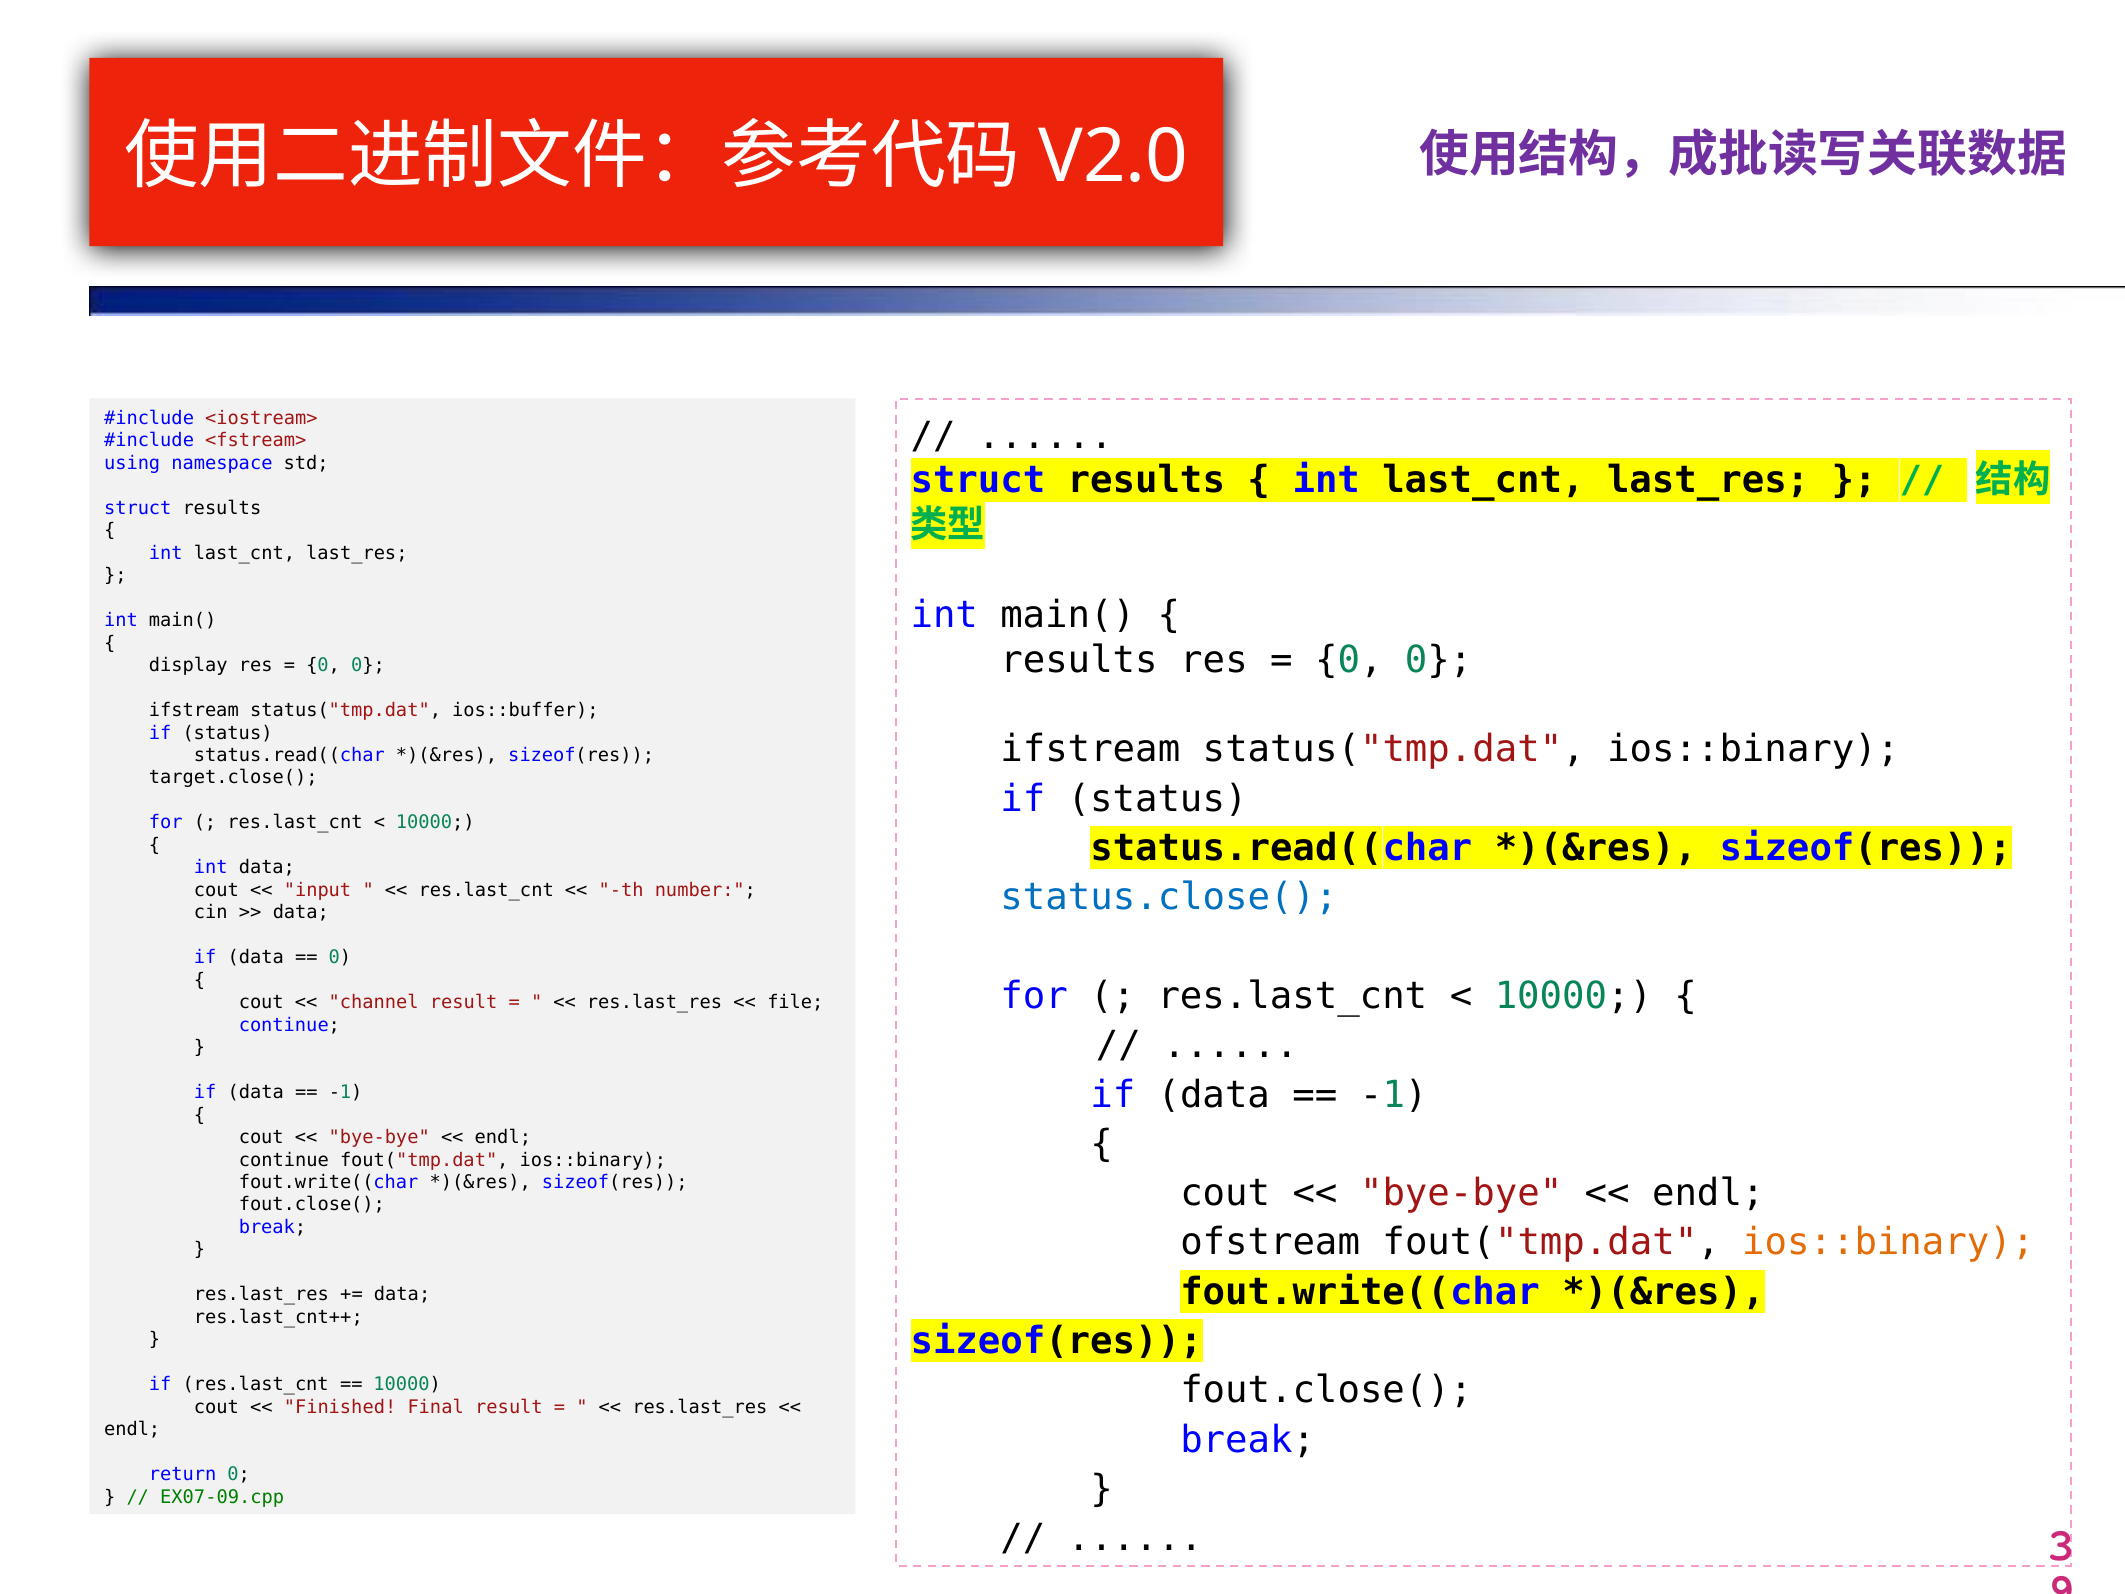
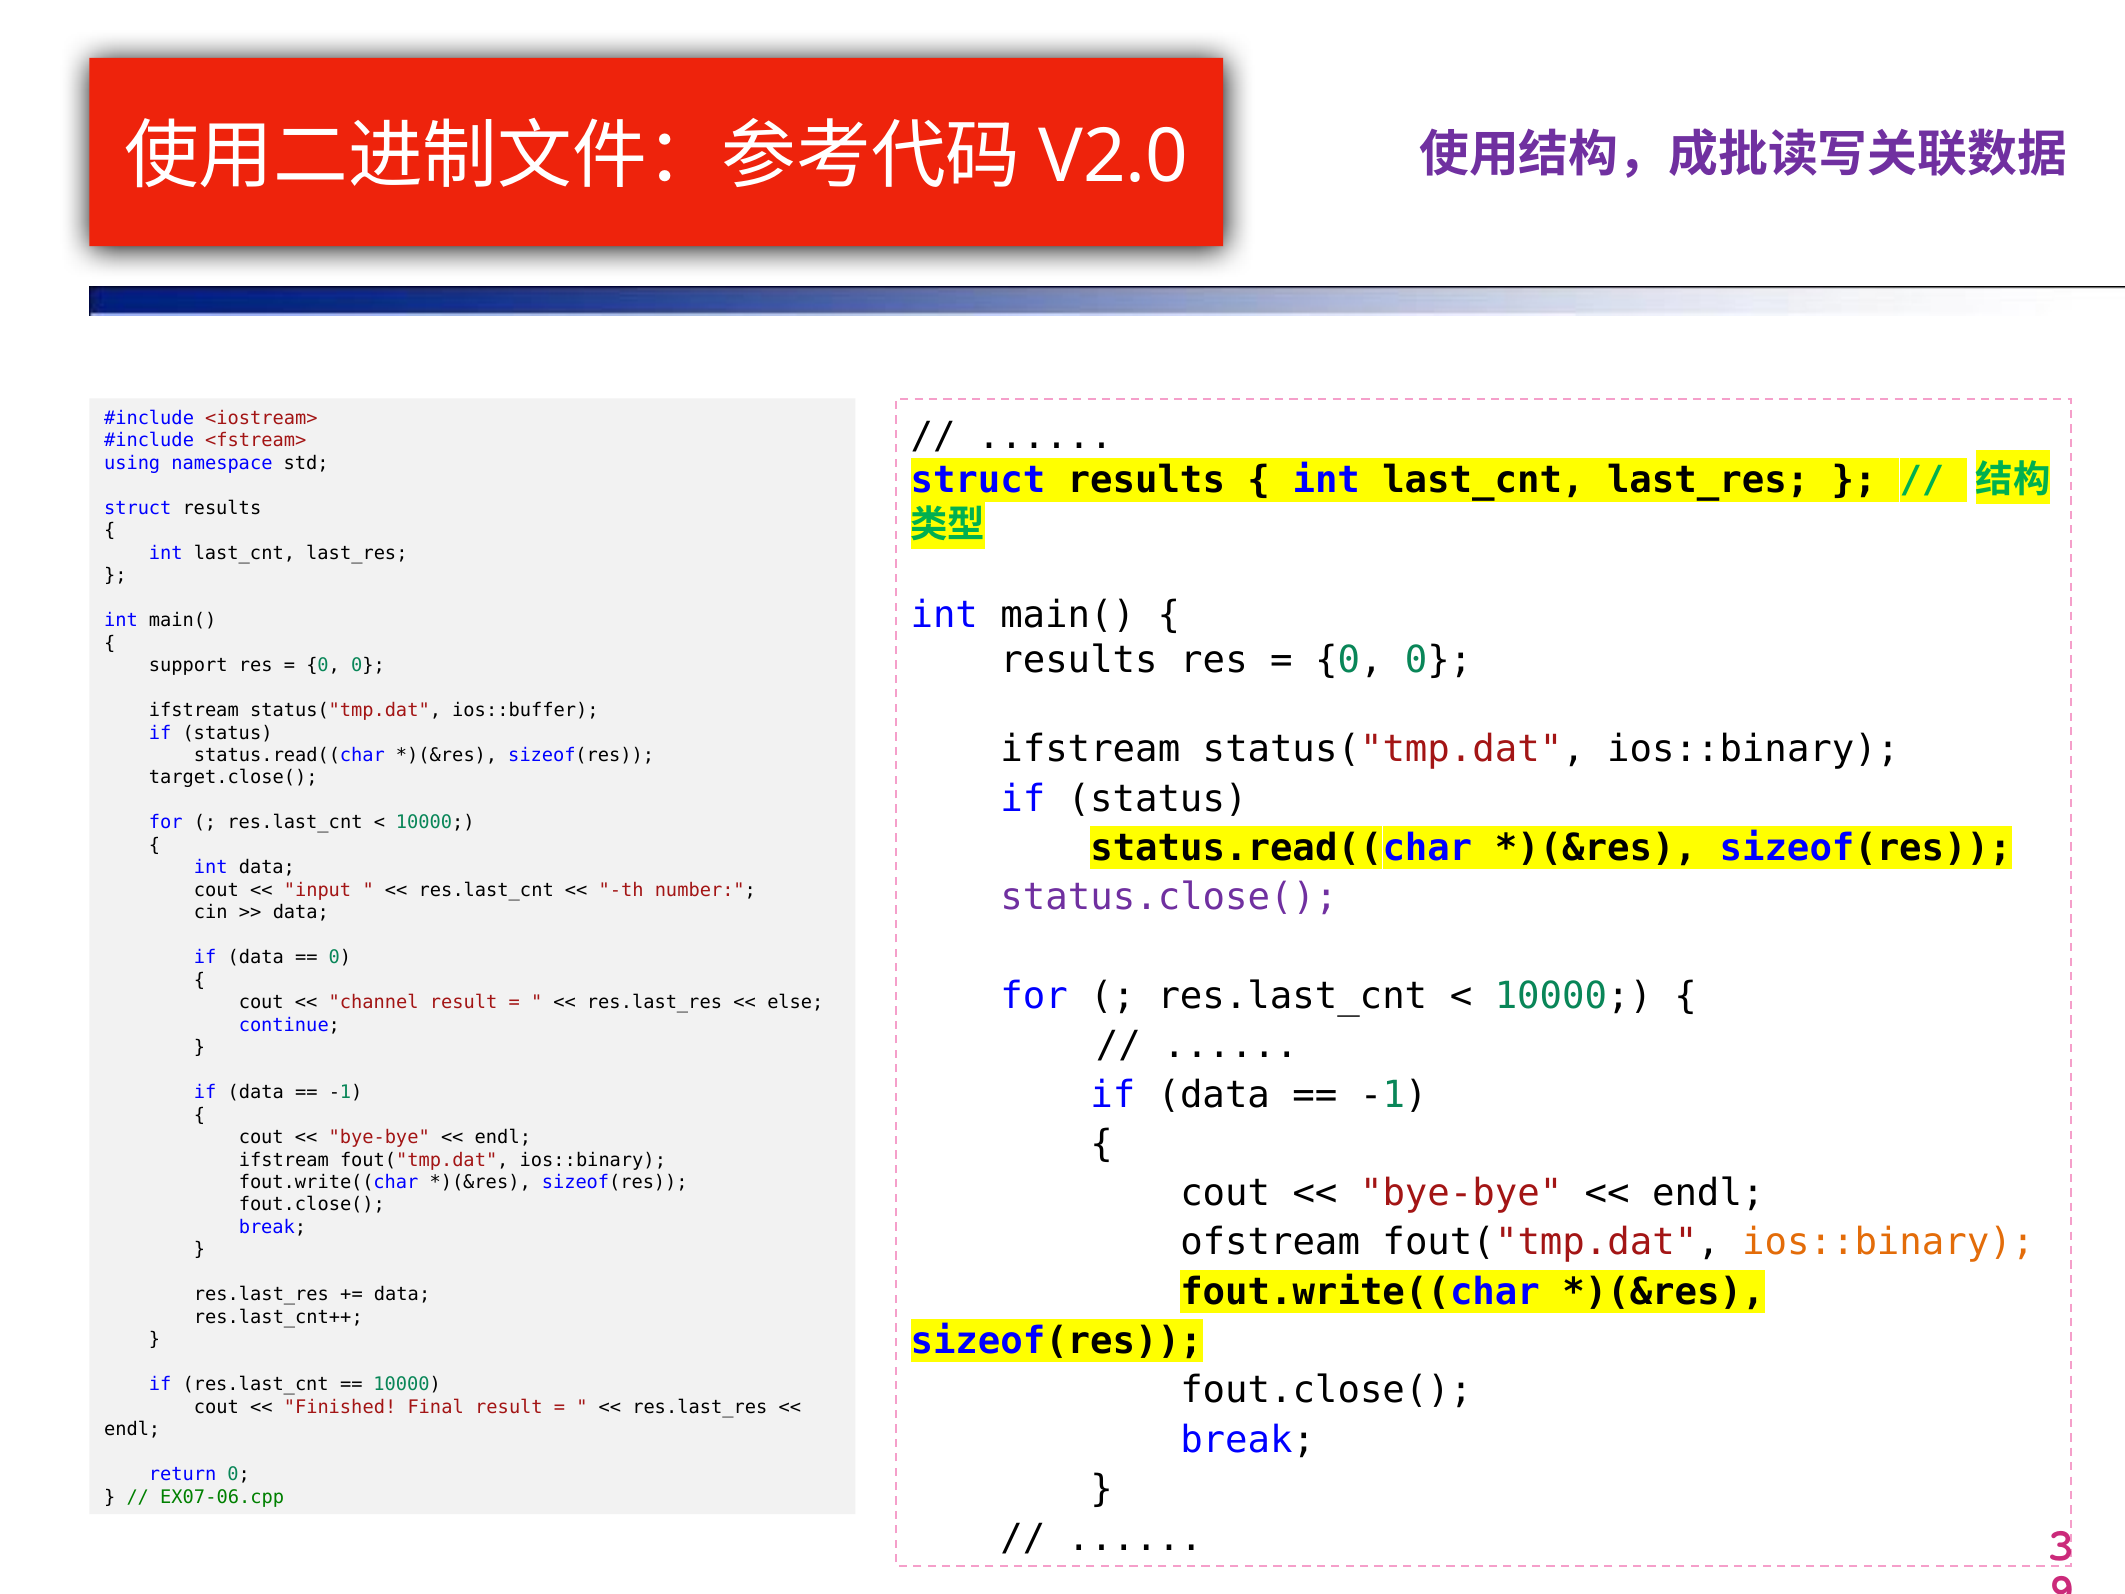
display: display -> support
status.close( colour: blue -> purple
file: file -> else
continue at (284, 1160): continue -> ifstream
EX07-09.cpp: EX07-09.cpp -> EX07-06.cpp
